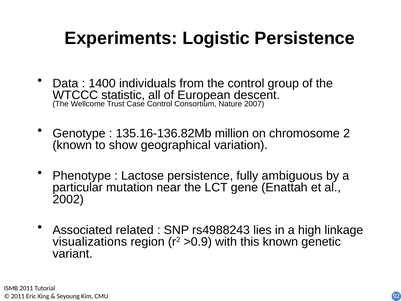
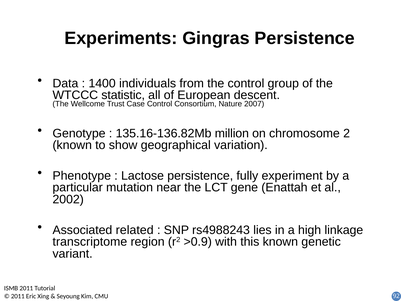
Logistic: Logistic -> Gingras
ambiguous: ambiguous -> experiment
visualizations: visualizations -> transcriptome
